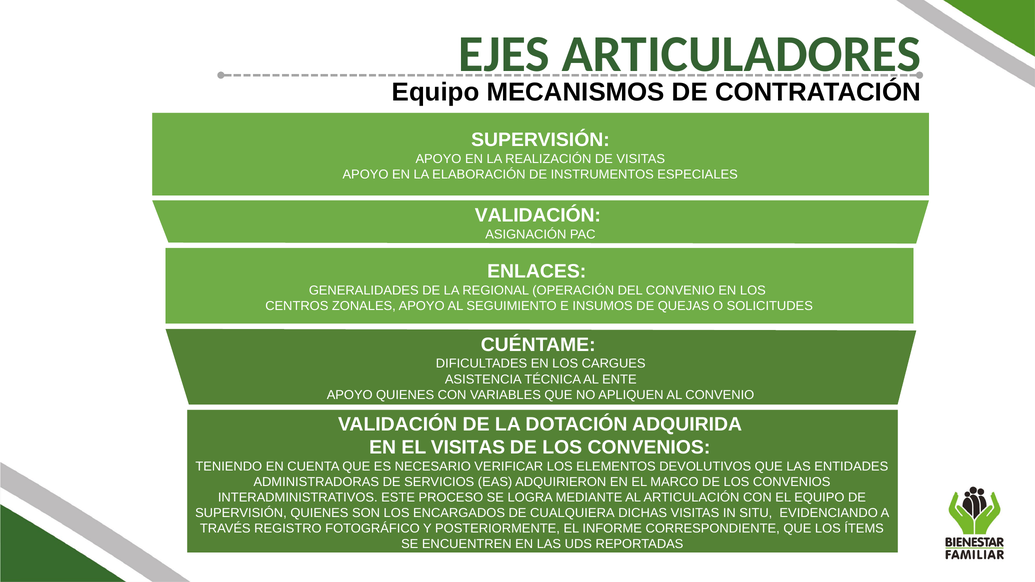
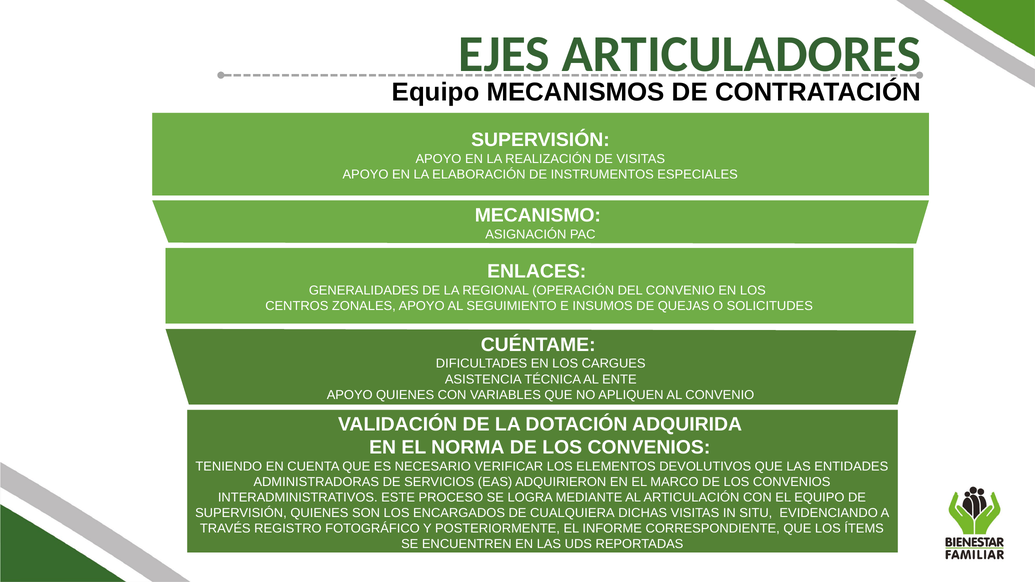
VALIDACIÓN at (538, 216): VALIDACIÓN -> MECANISMO
EL VISITAS: VISITAS -> NORMA
